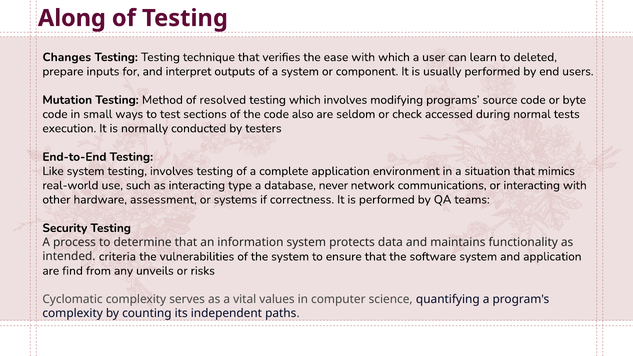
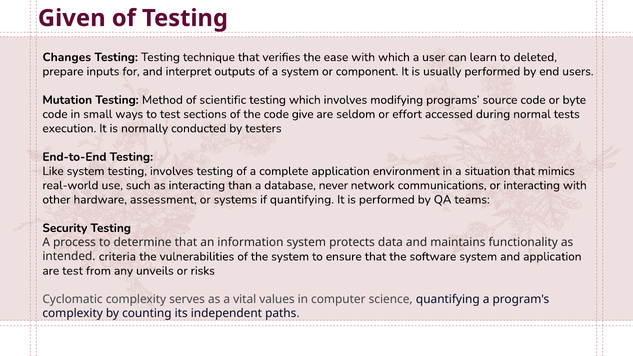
Along: Along -> Given
resolved: resolved -> scientific
also: also -> give
check: check -> effort
type: type -> than
if correctness: correctness -> quantifying
are find: find -> test
